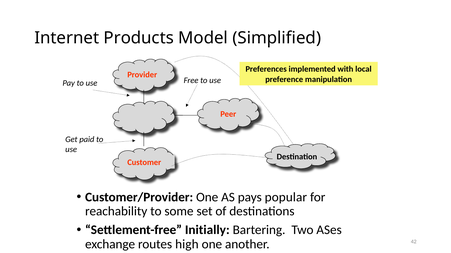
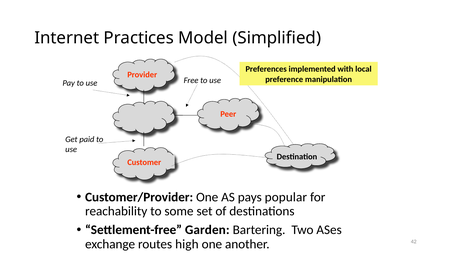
Products: Products -> Practices
Initially: Initially -> Garden
